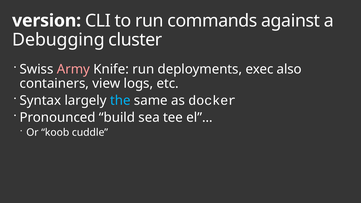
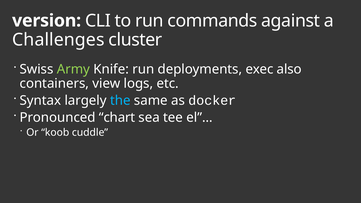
Debugging: Debugging -> Challenges
Army colour: pink -> light green
build: build -> chart
